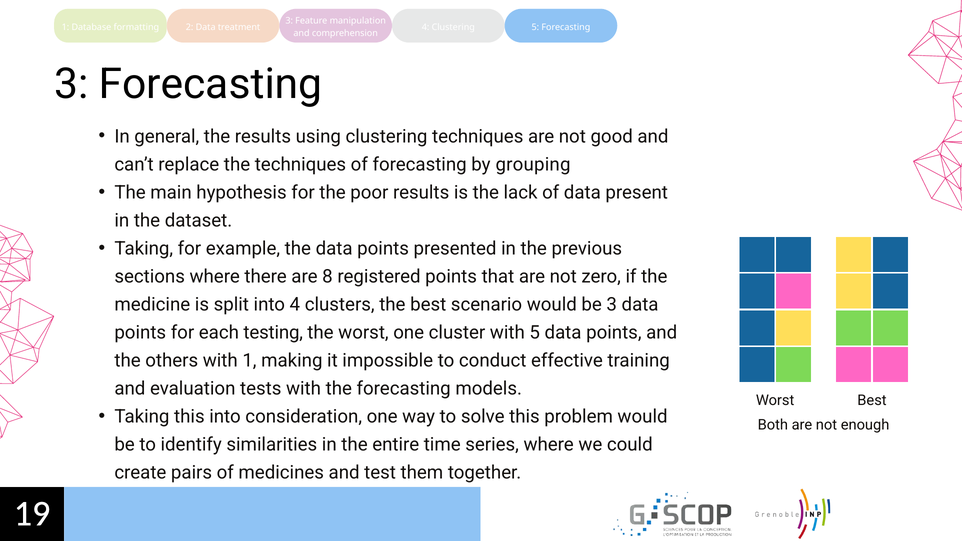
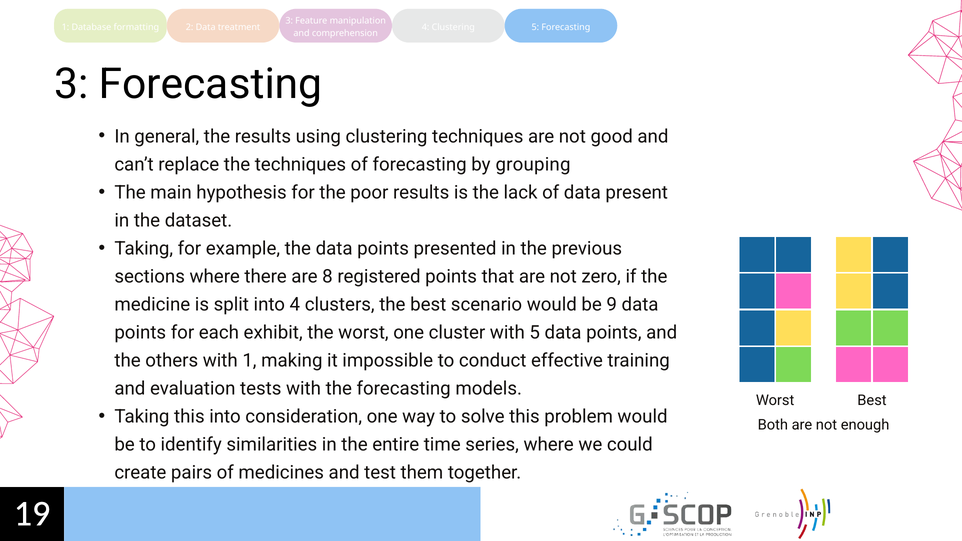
be 3: 3 -> 9
testing: testing -> exhibit
